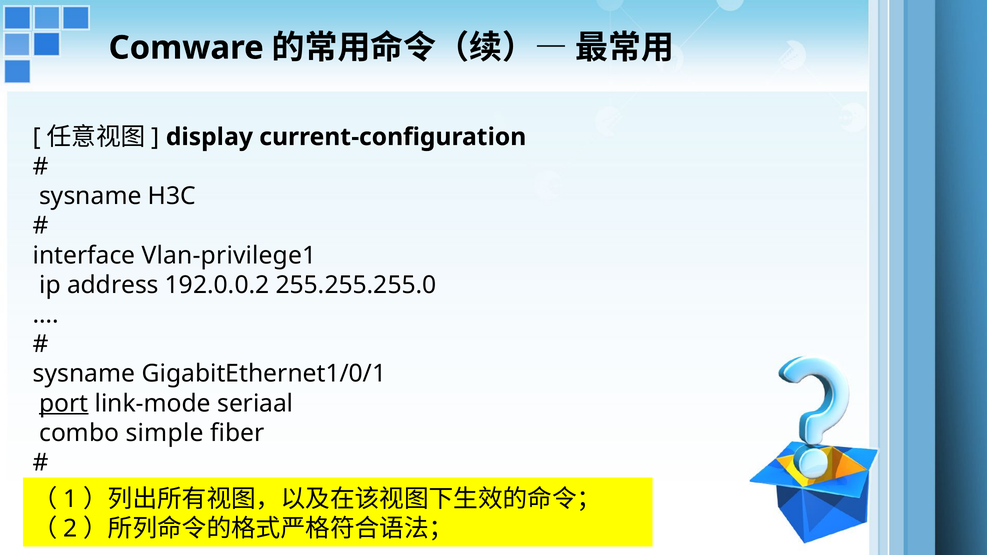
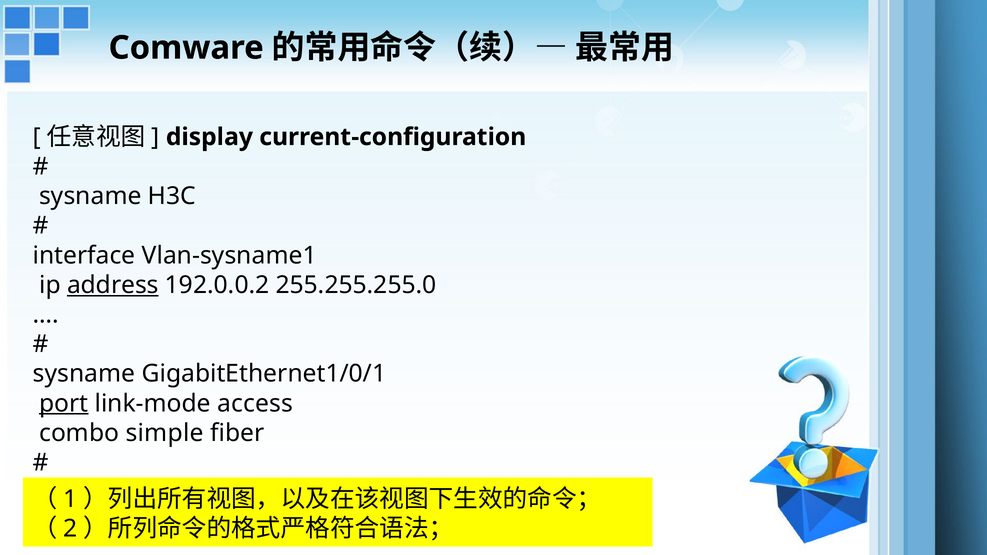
Vlan-privilege1: Vlan-privilege1 -> Vlan-sysname1
address underline: none -> present
seriaal: seriaal -> access
